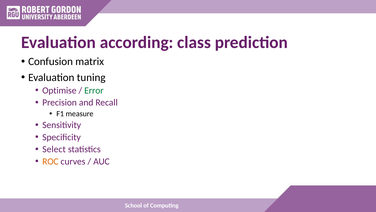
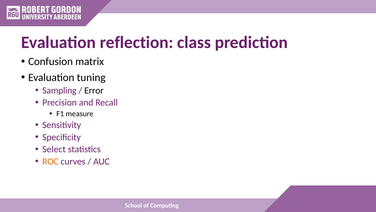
according: according -> reflection
Optimise: Optimise -> Sampling
Error colour: green -> black
